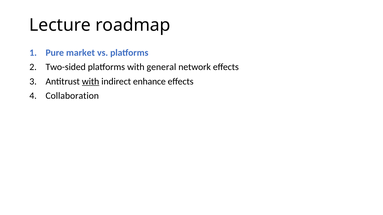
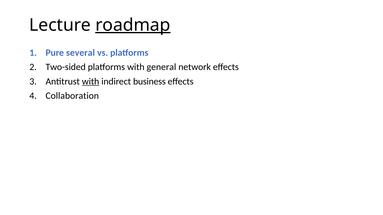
roadmap underline: none -> present
market: market -> several
enhance: enhance -> business
